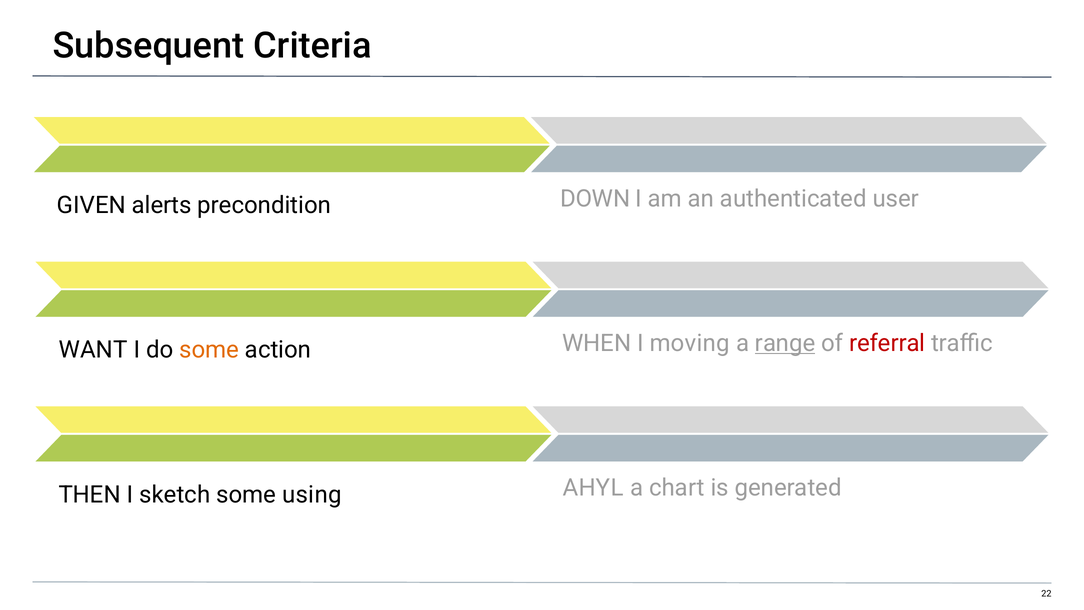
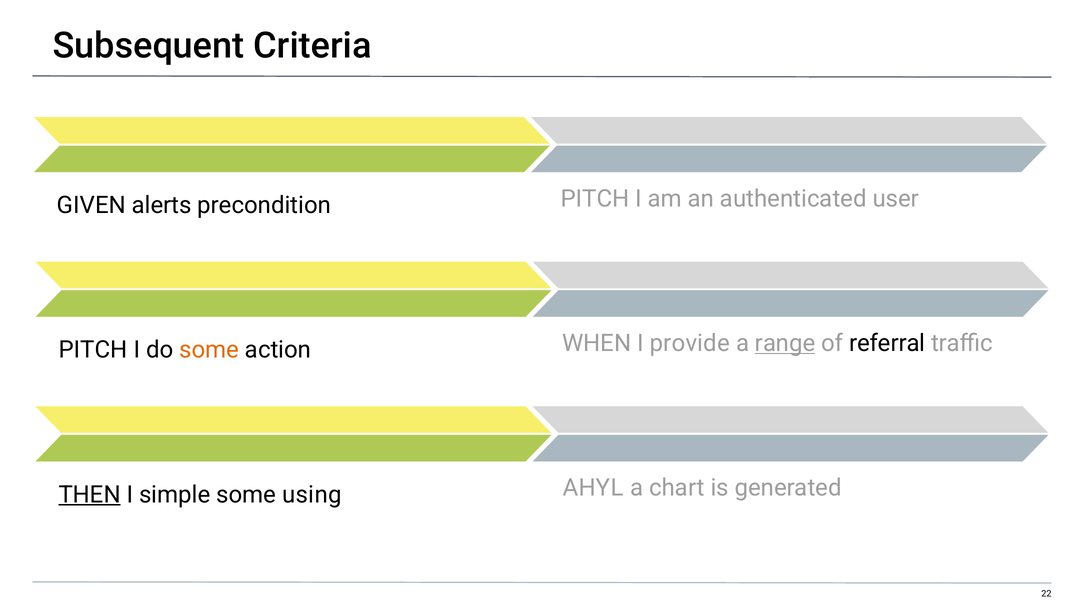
DOWN at (595, 198): DOWN -> PITCH
moving: moving -> provide
referral colour: red -> black
WANT at (93, 350): WANT -> PITCH
THEN underline: none -> present
sketch: sketch -> simple
